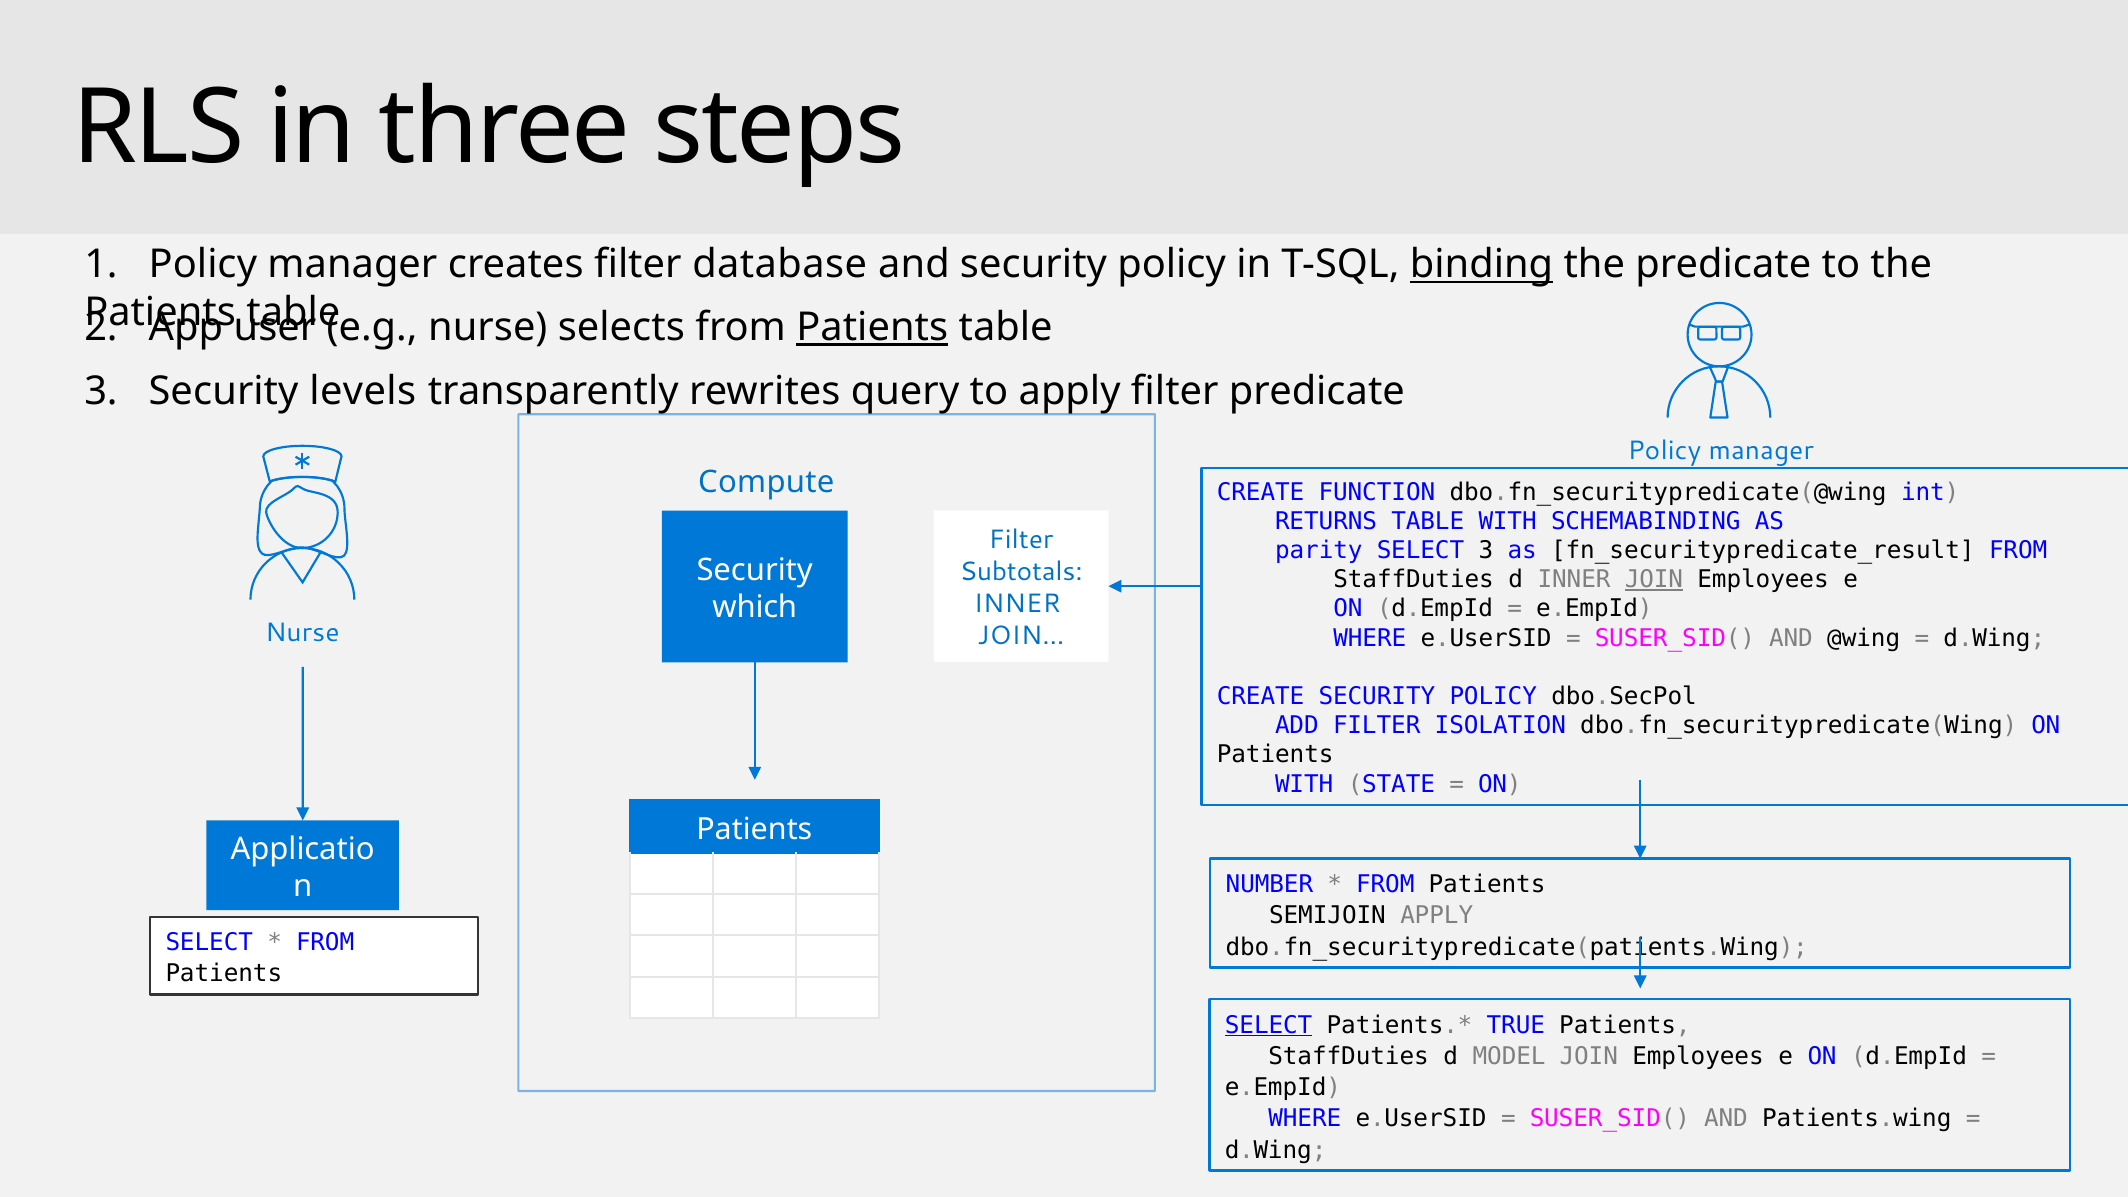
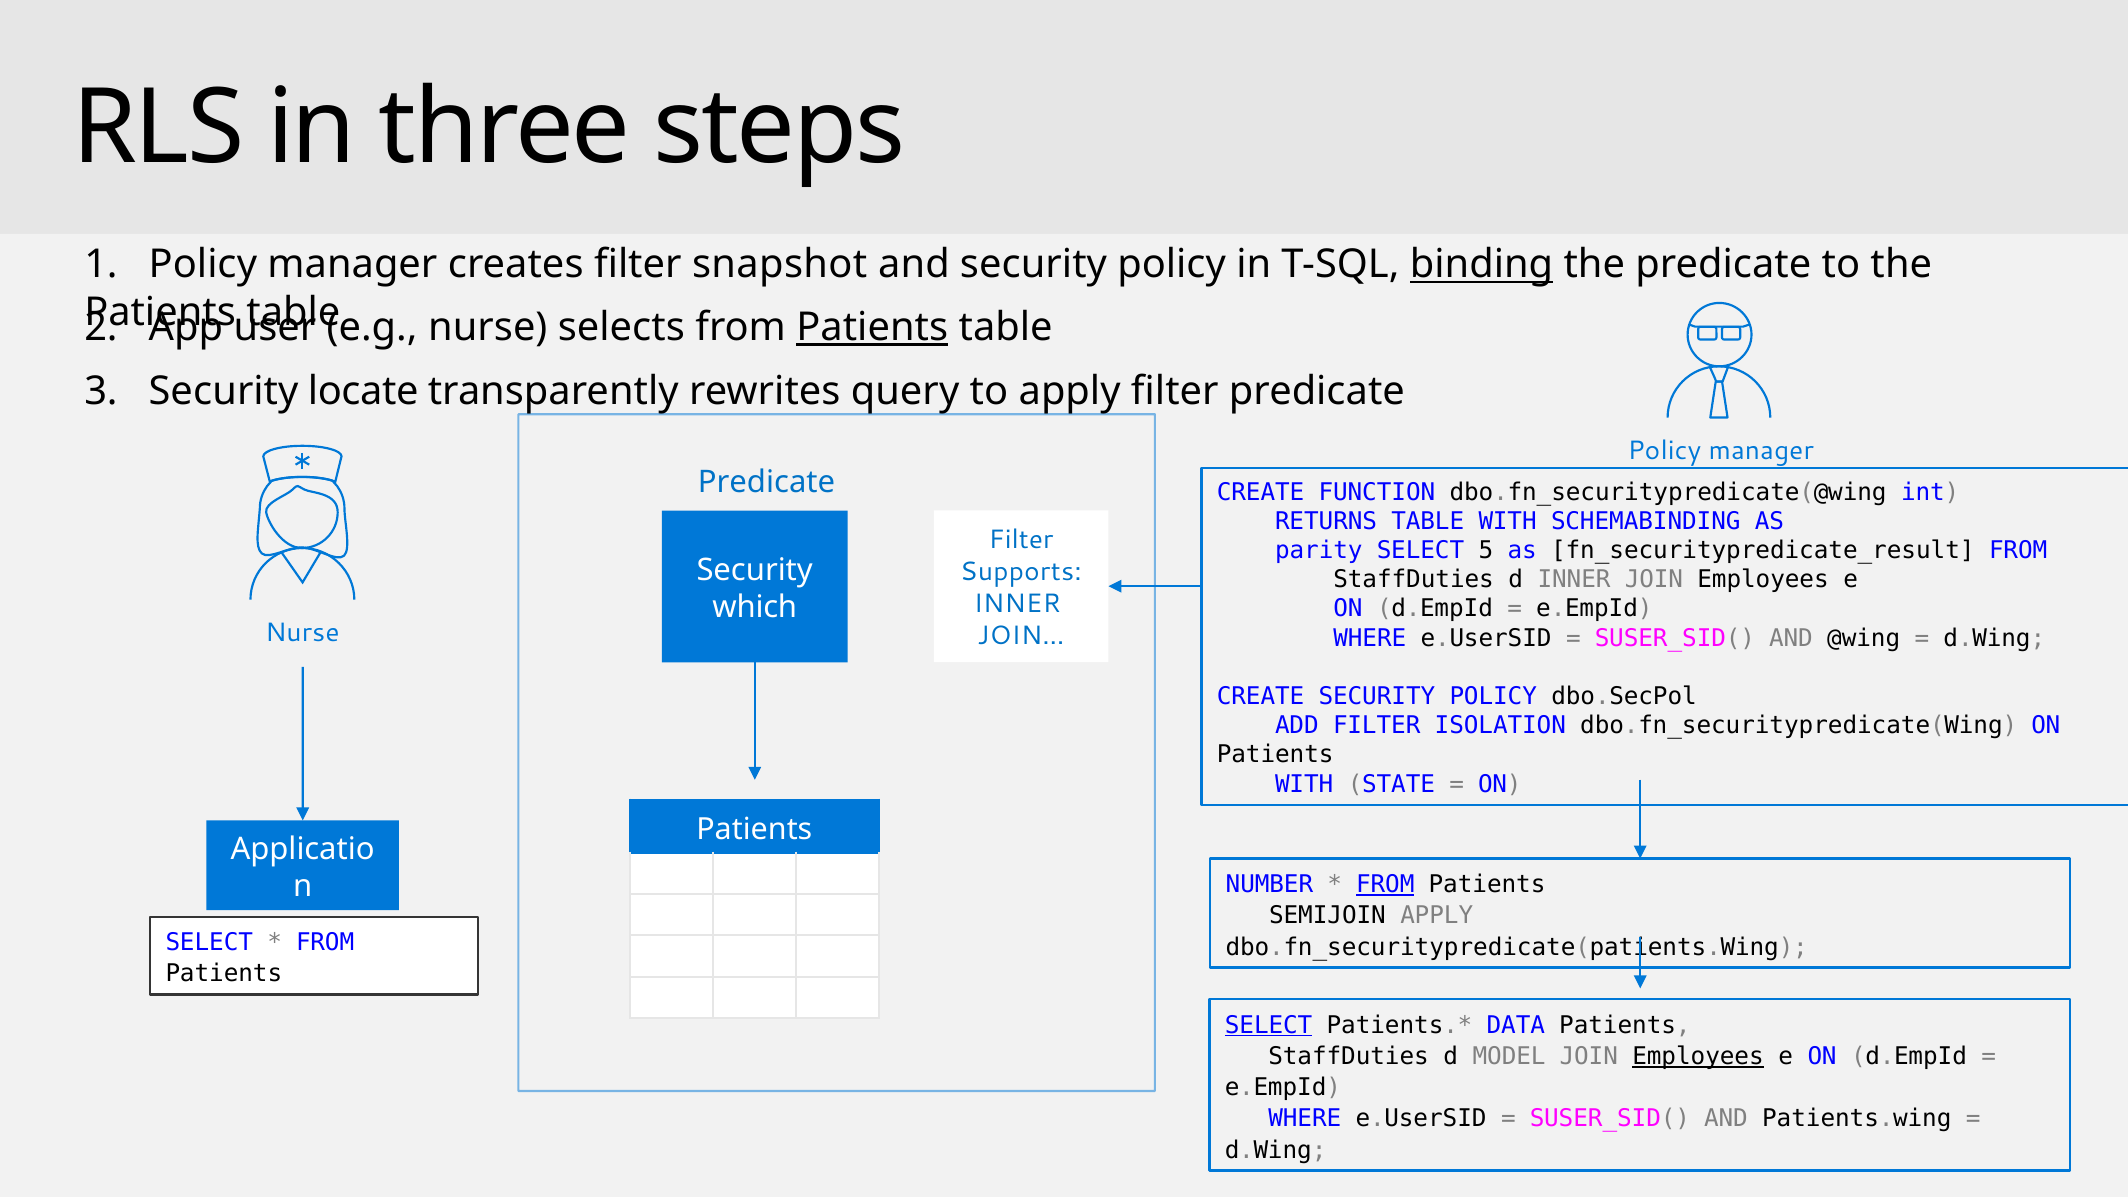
database: database -> snapshot
levels: levels -> locate
Compute at (766, 482): Compute -> Predicate
SELECT 3: 3 -> 5
Subtotals: Subtotals -> Supports
JOIN at (1654, 580) underline: present -> none
FROM at (1385, 884) underline: none -> present
TRUE: TRUE -> DATA
Employees at (1698, 1056) underline: none -> present
